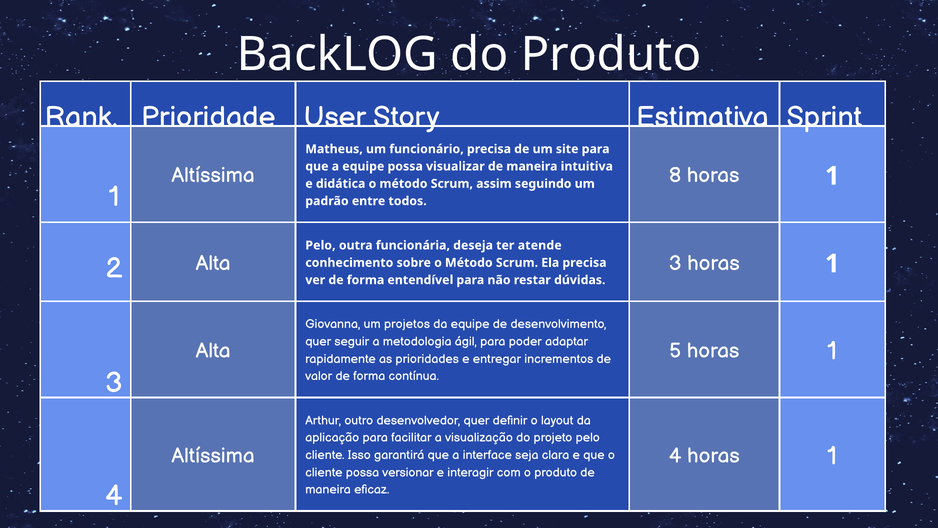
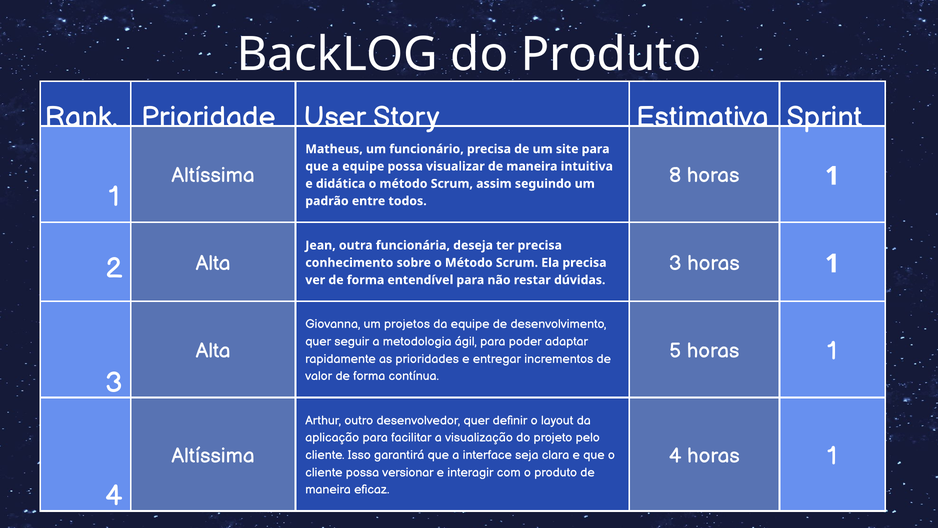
Pelo at (320, 245): Pelo -> Jean
ter atende: atende -> precisa
